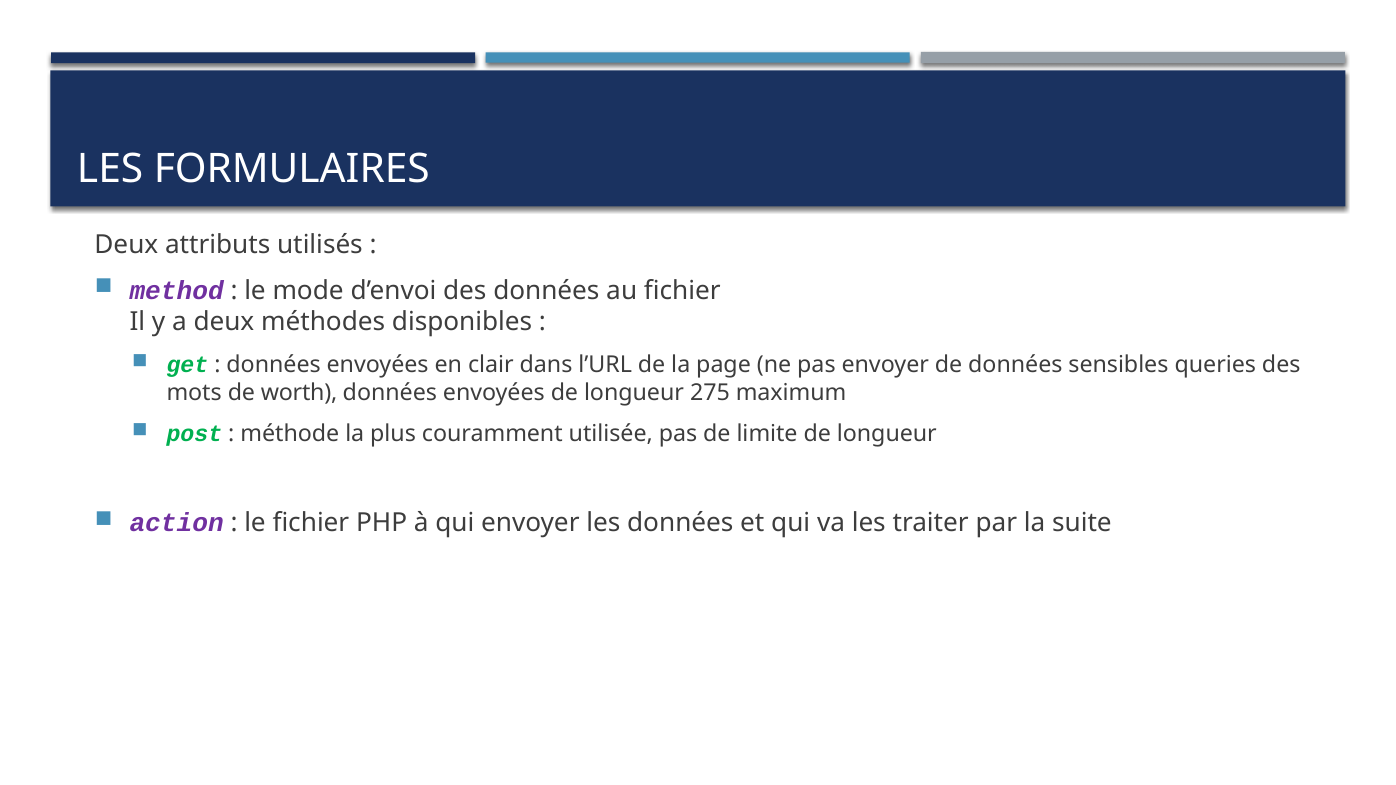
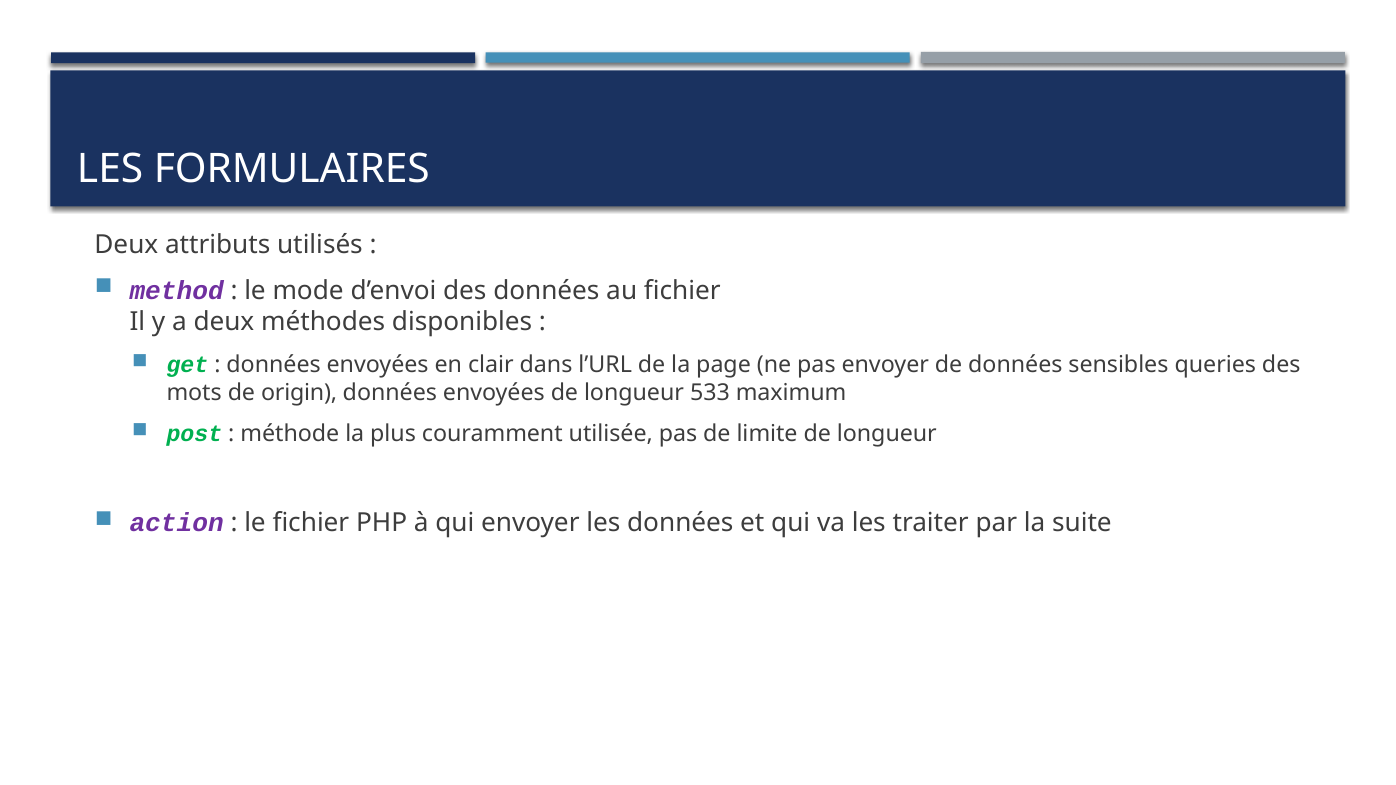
worth: worth -> origin
275: 275 -> 533
